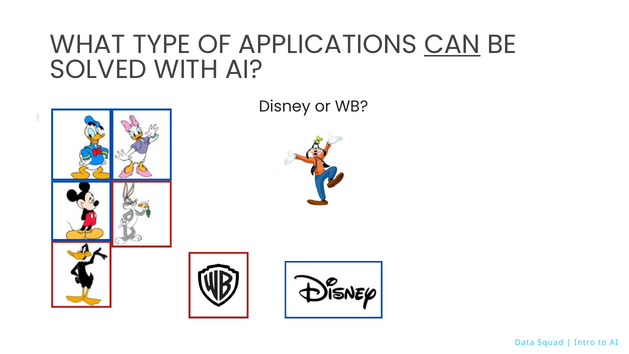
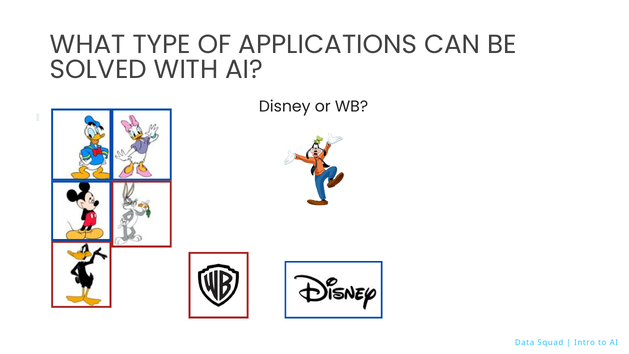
CAN underline: present -> none
